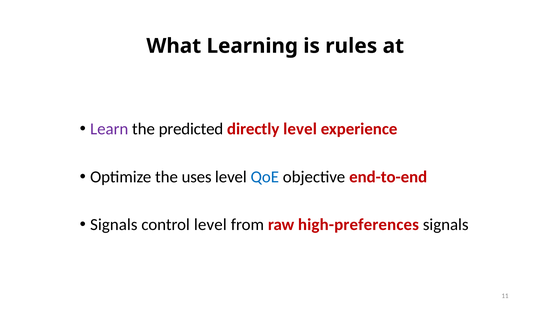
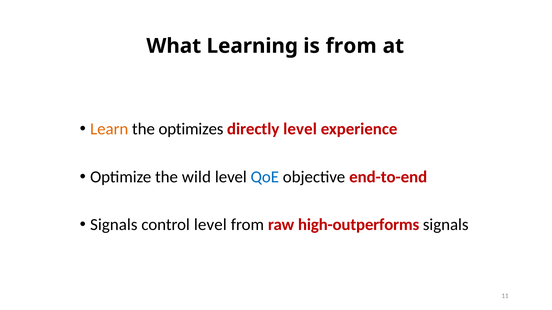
is rules: rules -> from
Learn colour: purple -> orange
predicted: predicted -> optimizes
uses: uses -> wild
high-preferences: high-preferences -> high-outperforms
